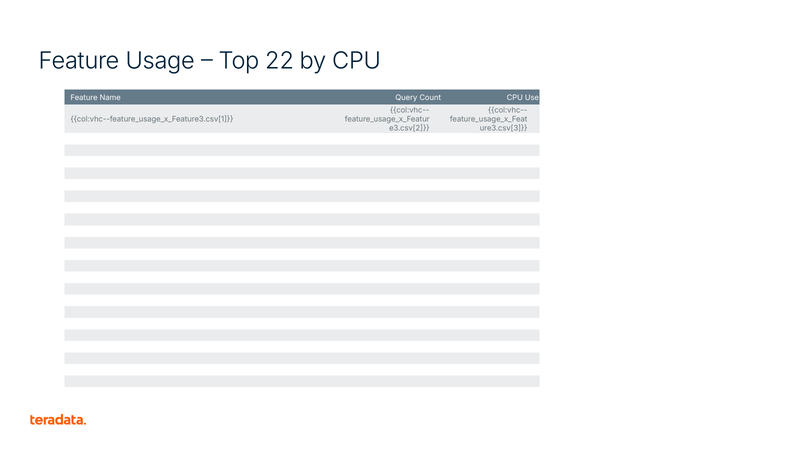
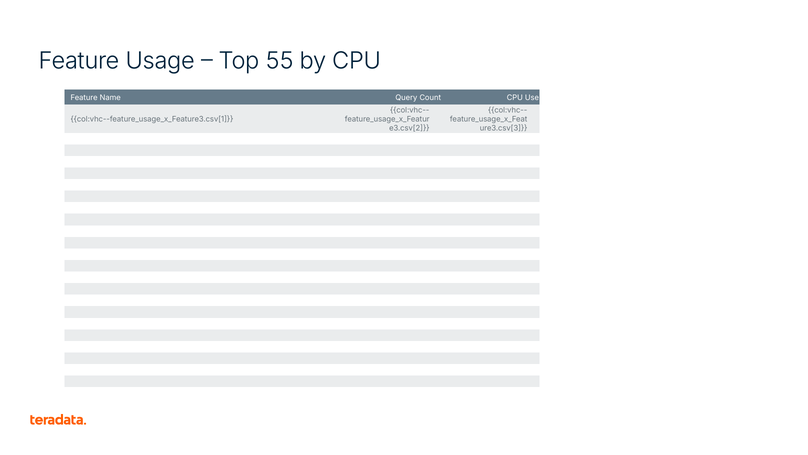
22: 22 -> 55
